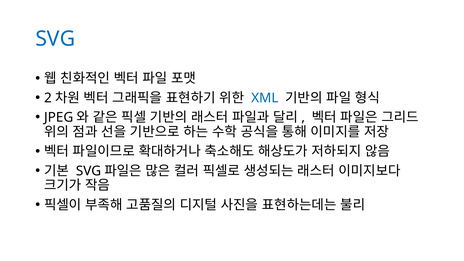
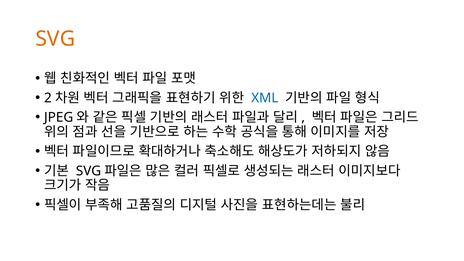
SVG at (55, 39) colour: blue -> orange
